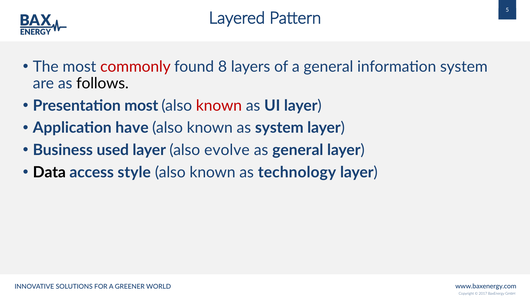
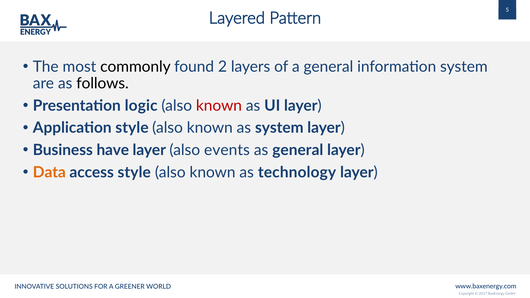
commonly colour: red -> black
8: 8 -> 2
Presentation most: most -> logic
Application have: have -> style
used: used -> have
evolve: evolve -> events
Data colour: black -> orange
